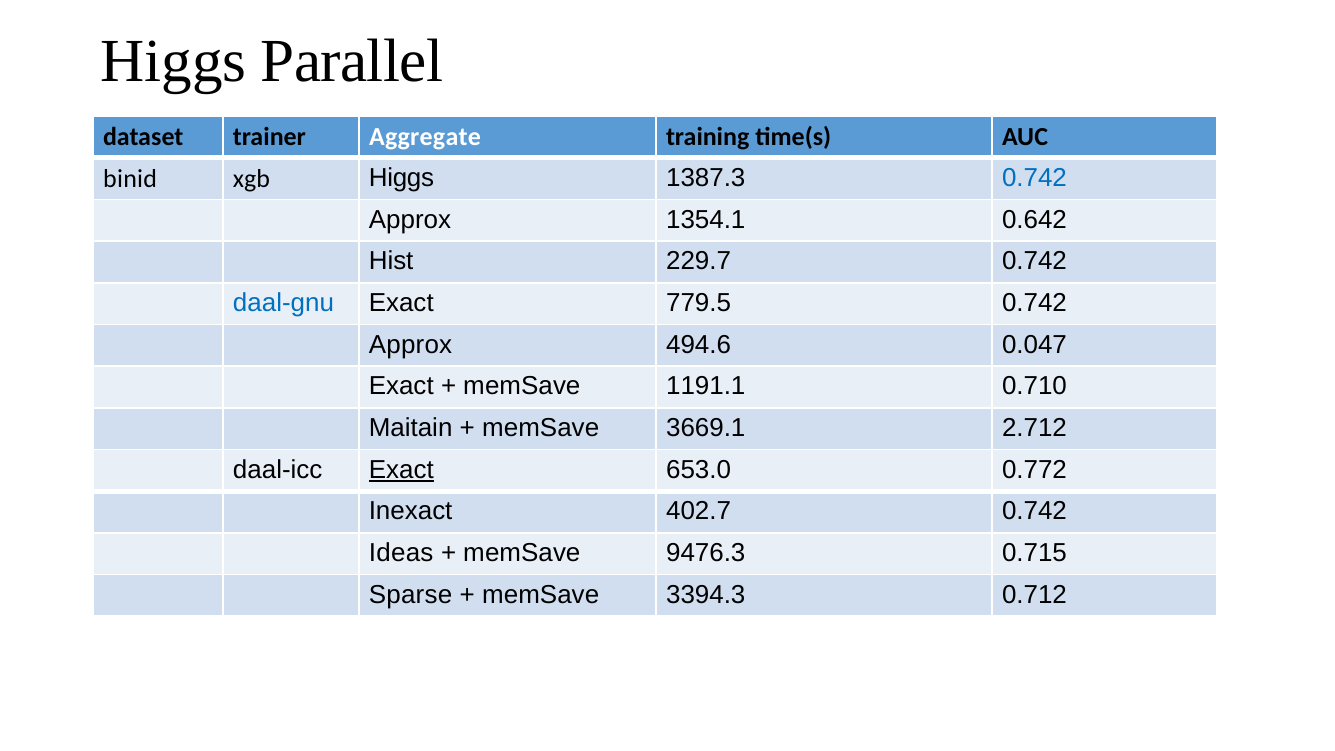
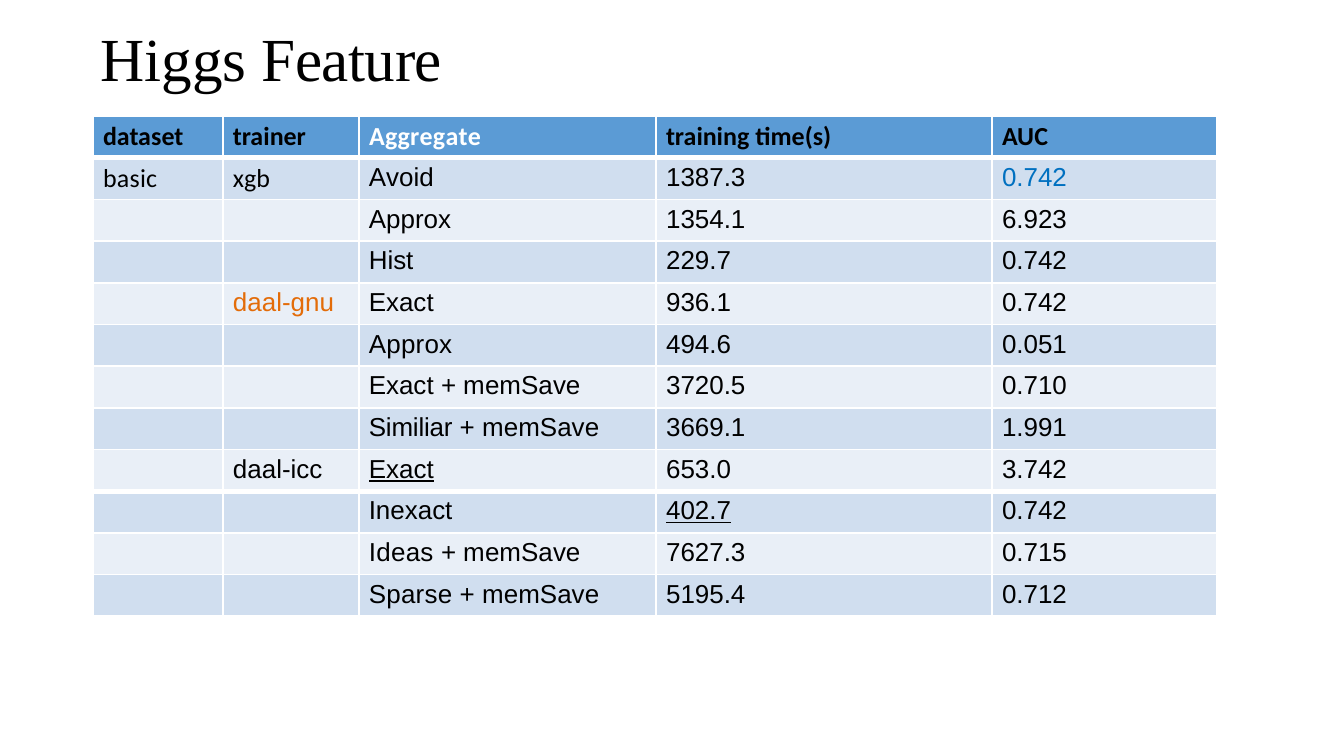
Parallel: Parallel -> Feature
binid: binid -> basic
xgb Higgs: Higgs -> Avoid
0.642: 0.642 -> 6.923
daal-gnu colour: blue -> orange
779.5: 779.5 -> 936.1
0.047: 0.047 -> 0.051
1191.1: 1191.1 -> 3720.5
Maitain: Maitain -> Similiar
2.712: 2.712 -> 1.991
0.772: 0.772 -> 3.742
402.7 underline: none -> present
9476.3: 9476.3 -> 7627.3
3394.3: 3394.3 -> 5195.4
